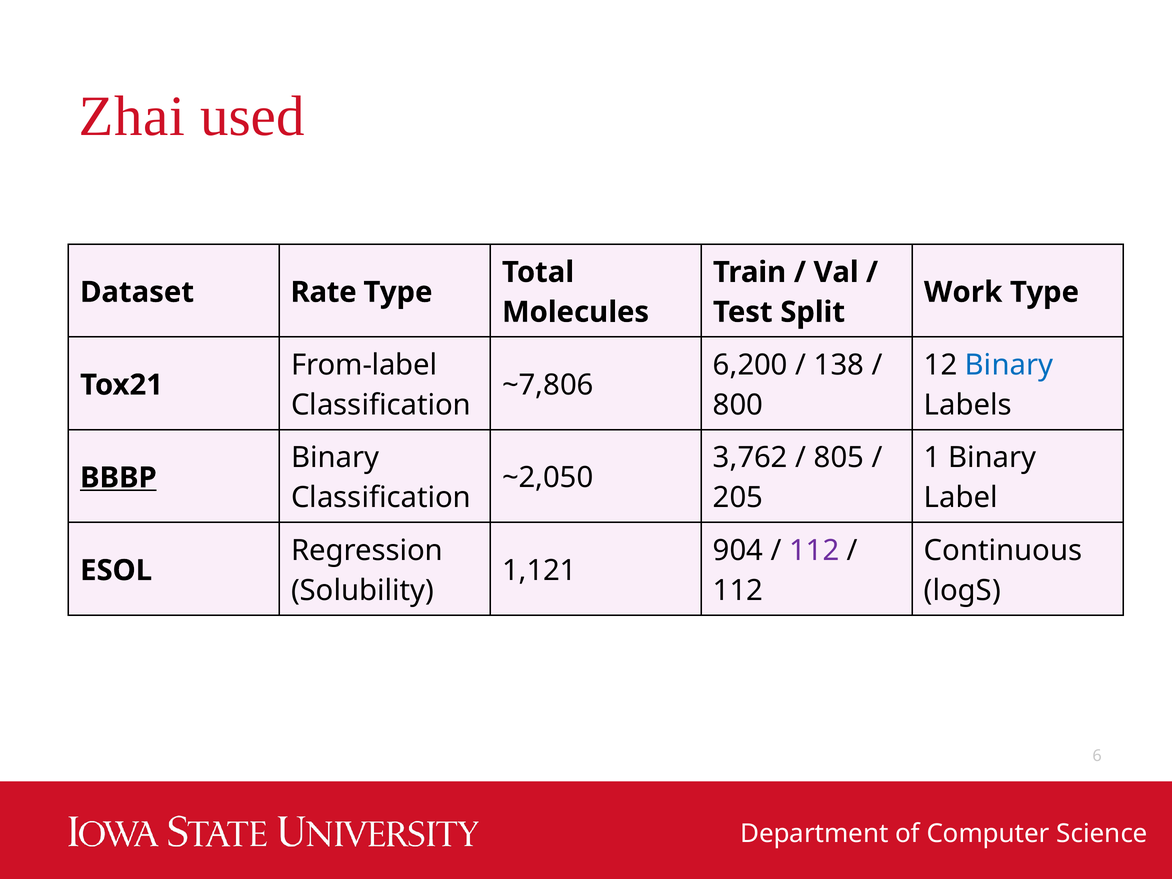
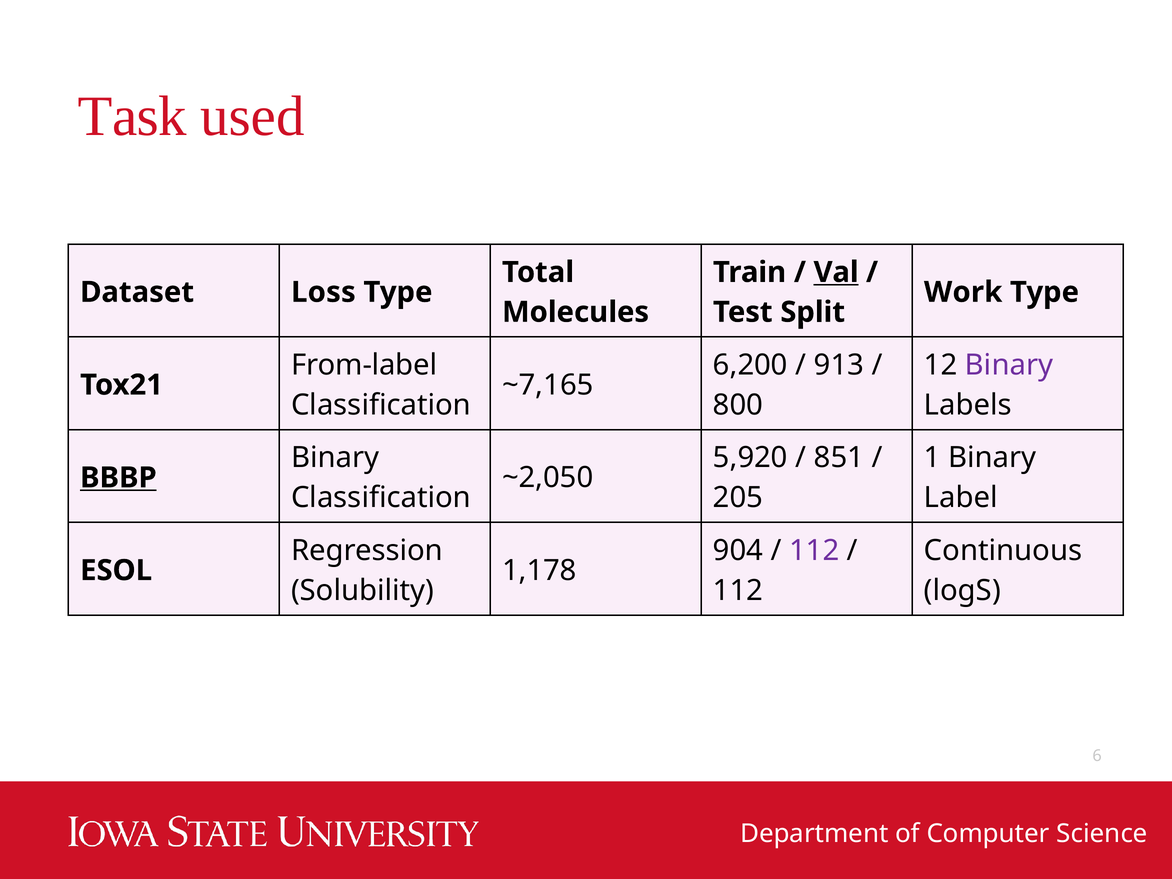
Zhai: Zhai -> Task
Val underline: none -> present
Rate: Rate -> Loss
138: 138 -> 913
Binary at (1009, 365) colour: blue -> purple
~7,806: ~7,806 -> ~7,165
3,762: 3,762 -> 5,920
805: 805 -> 851
1,121: 1,121 -> 1,178
